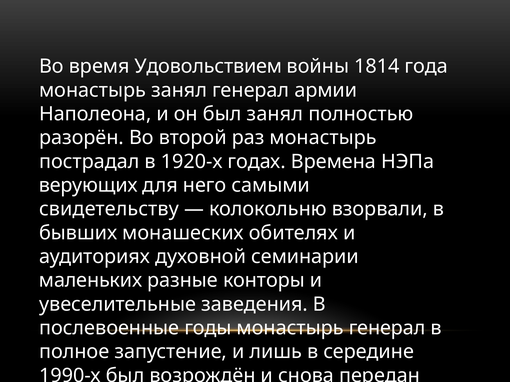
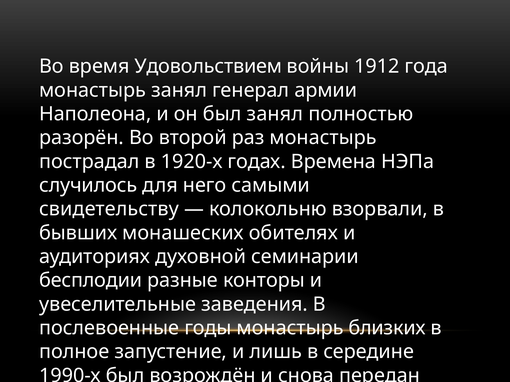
1814: 1814 -> 1912
верующих: верующих -> случилось
маленьких: маленьких -> бесплодии
монастырь генерал: генерал -> близких
